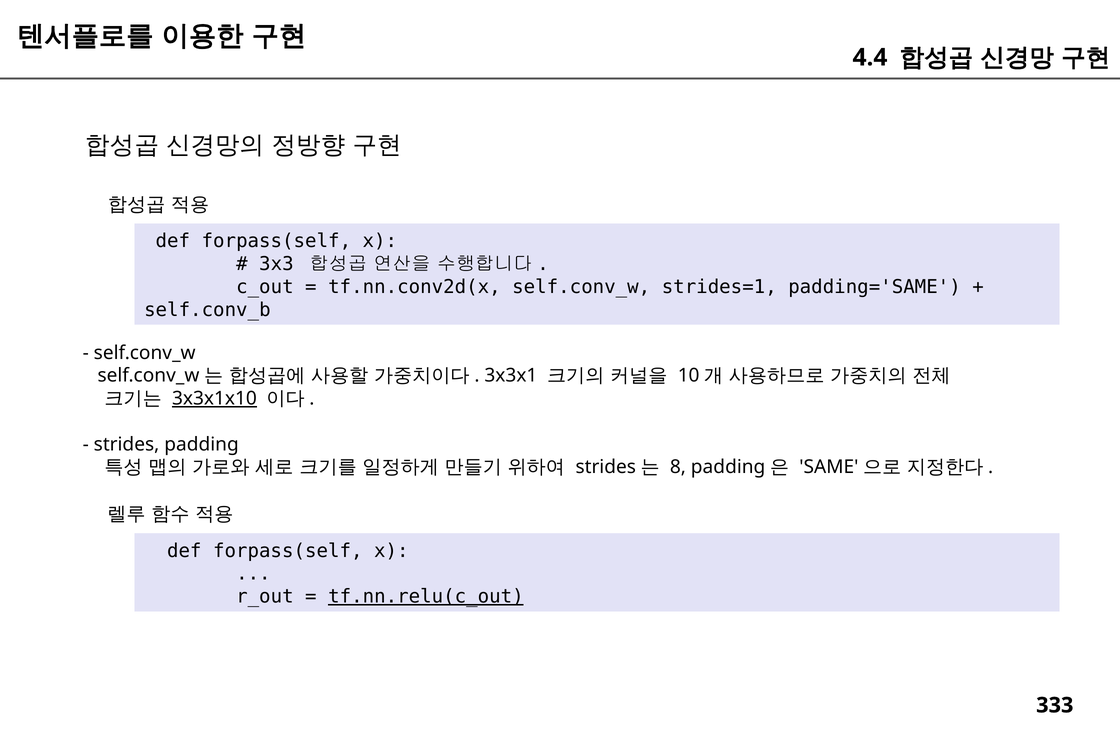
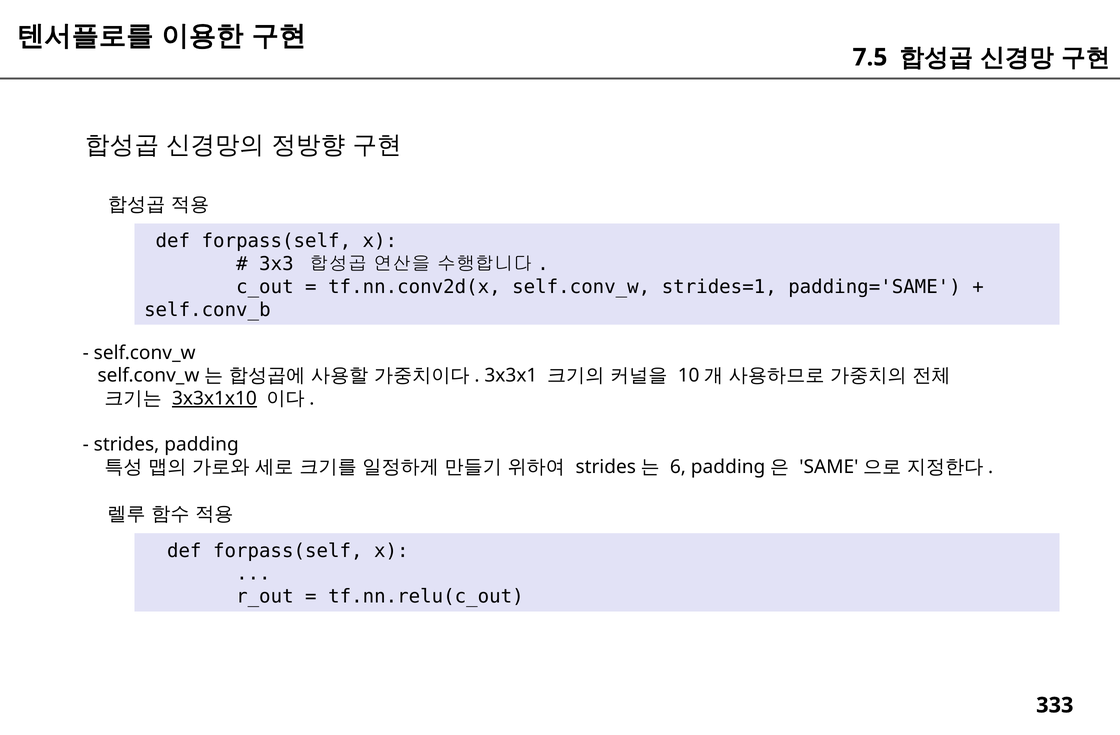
4.4: 4.4 -> 7.5
8: 8 -> 6
tf.nn.relu(c_out underline: present -> none
